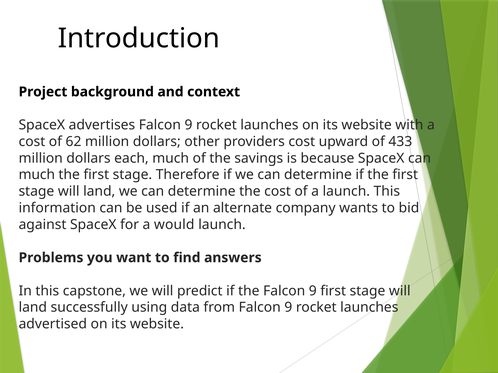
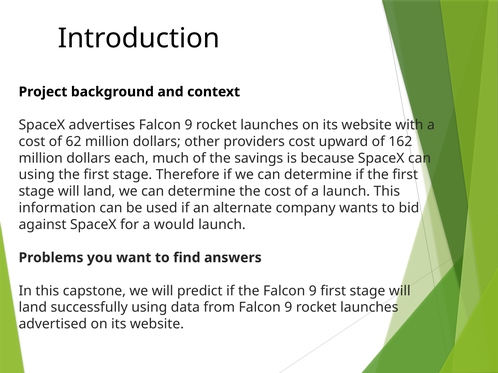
433: 433 -> 162
much at (37, 175): much -> using
